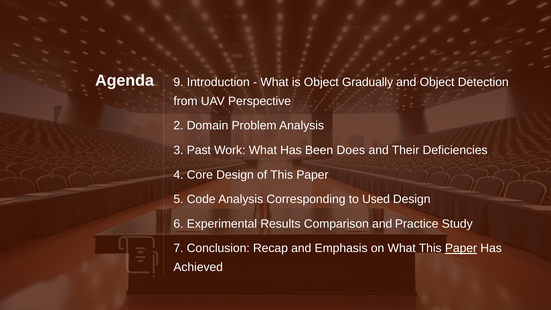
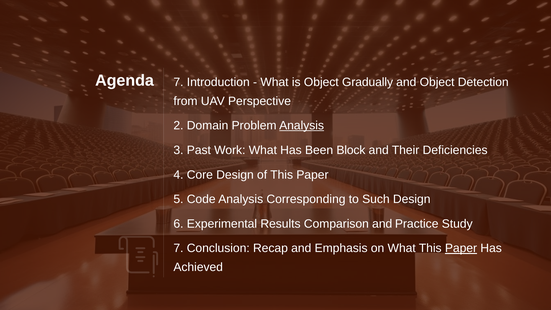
Agenda 9: 9 -> 7
Analysis at (302, 126) underline: none -> present
Does: Does -> Block
Used: Used -> Such
